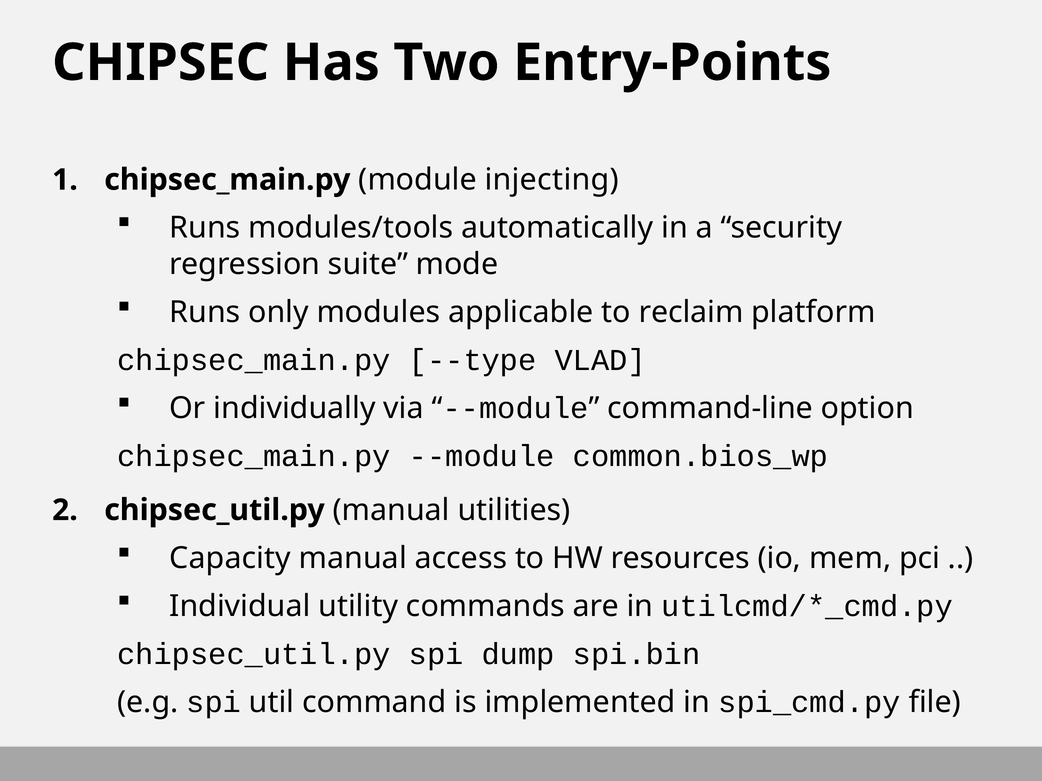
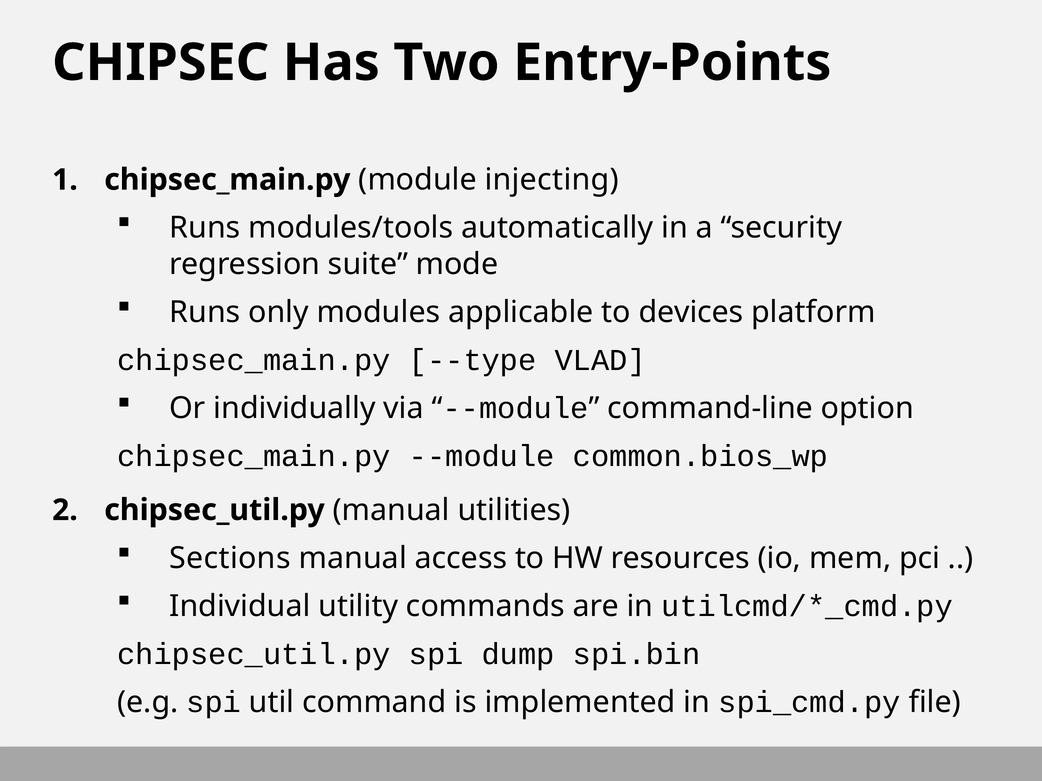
reclaim: reclaim -> devices
Capacity: Capacity -> Sections
